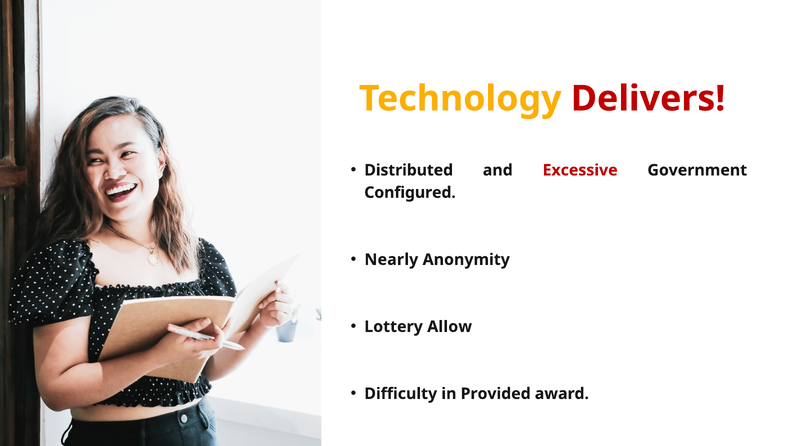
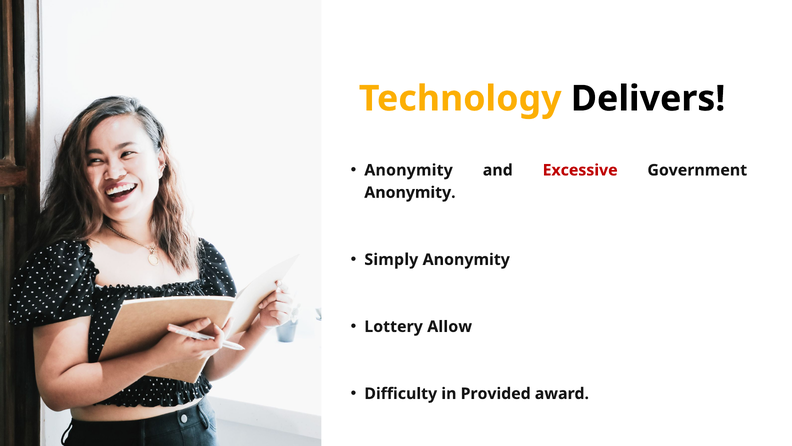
Delivers colour: red -> black
Distributed at (409, 170): Distributed -> Anonymity
Configured at (410, 192): Configured -> Anonymity
Nearly: Nearly -> Simply
